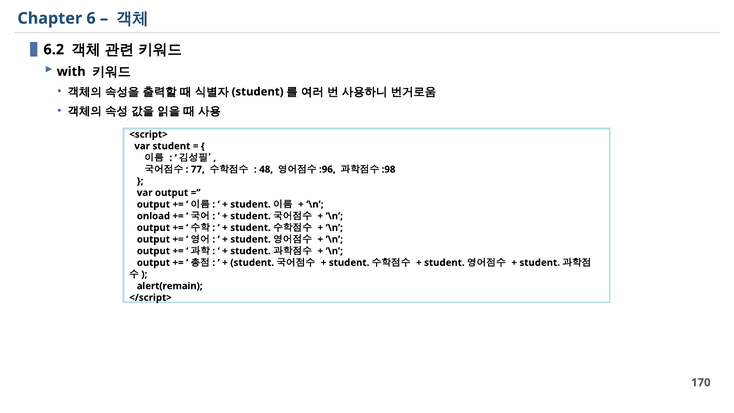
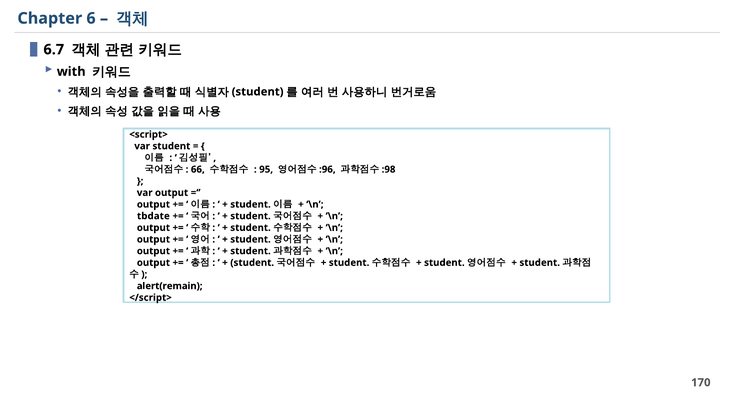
6.2: 6.2 -> 6.7
77: 77 -> 66
48: 48 -> 95
onload: onload -> tbdate
